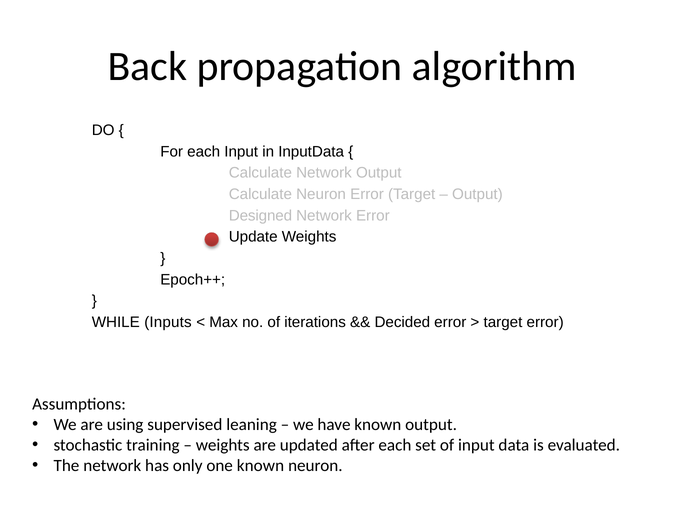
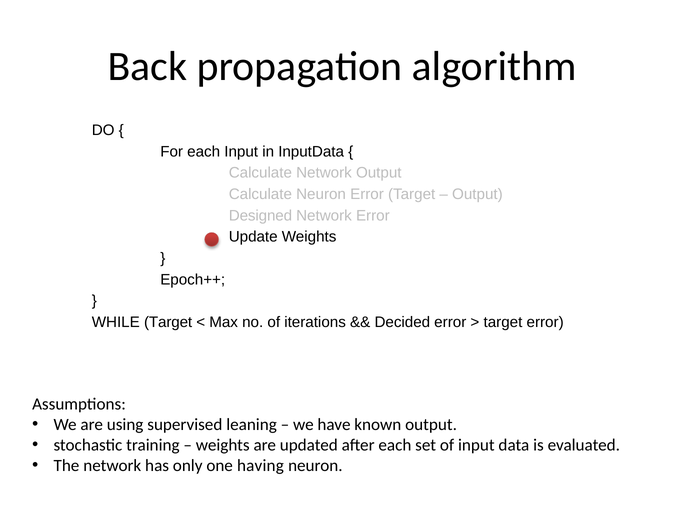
WHILE Inputs: Inputs -> Target
one known: known -> having
